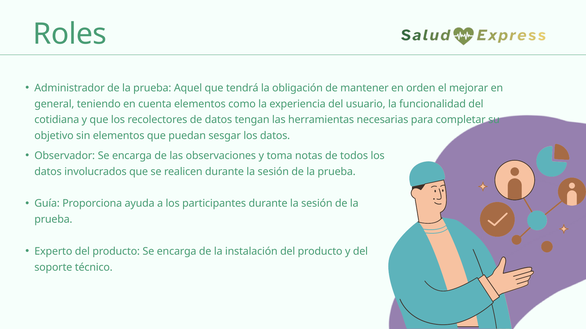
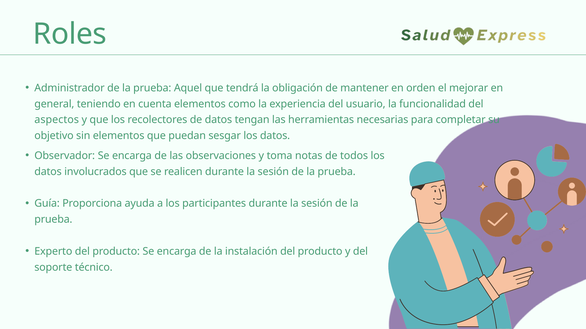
cotidiana: cotidiana -> aspectos
